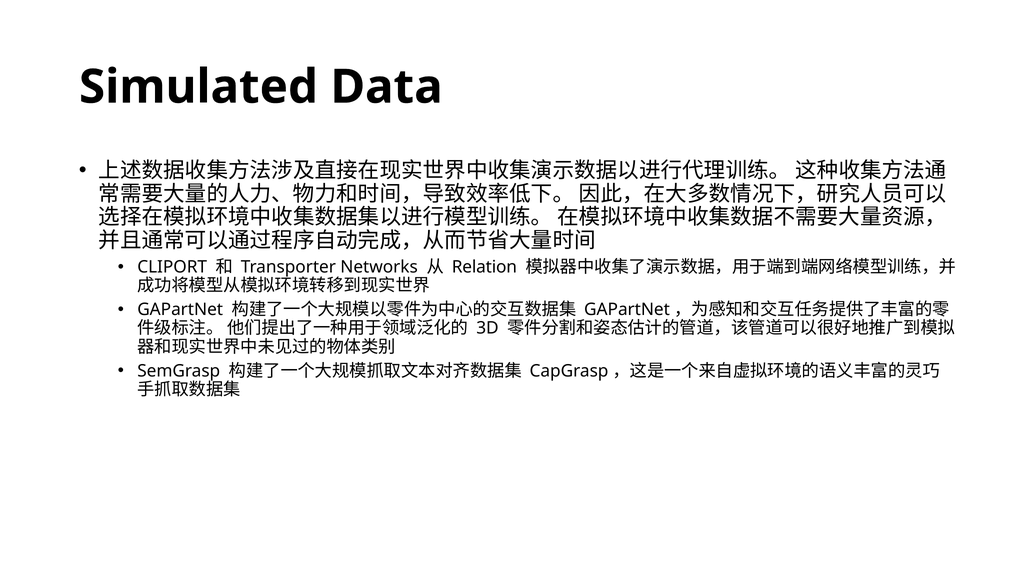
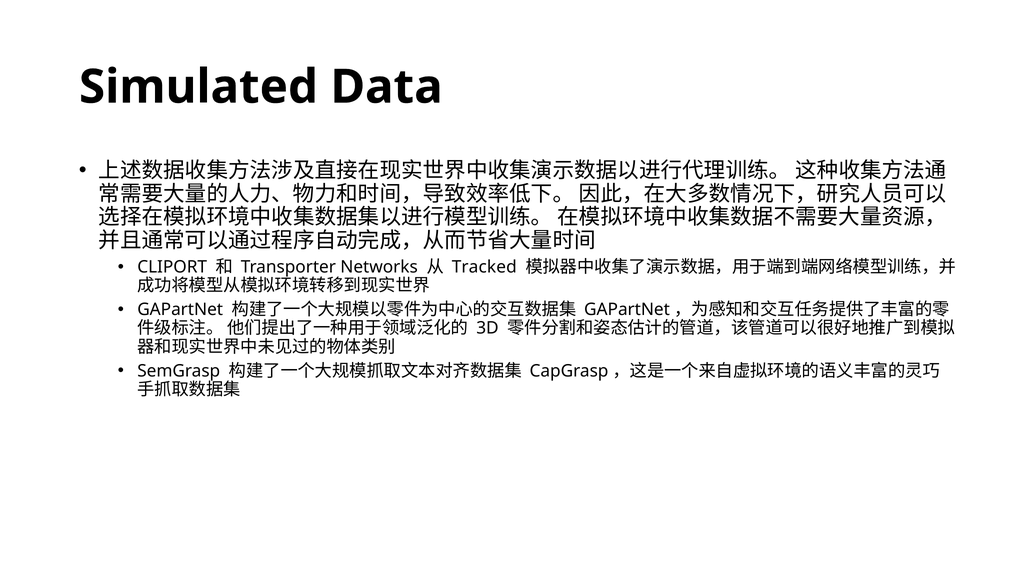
Relation: Relation -> Tracked
